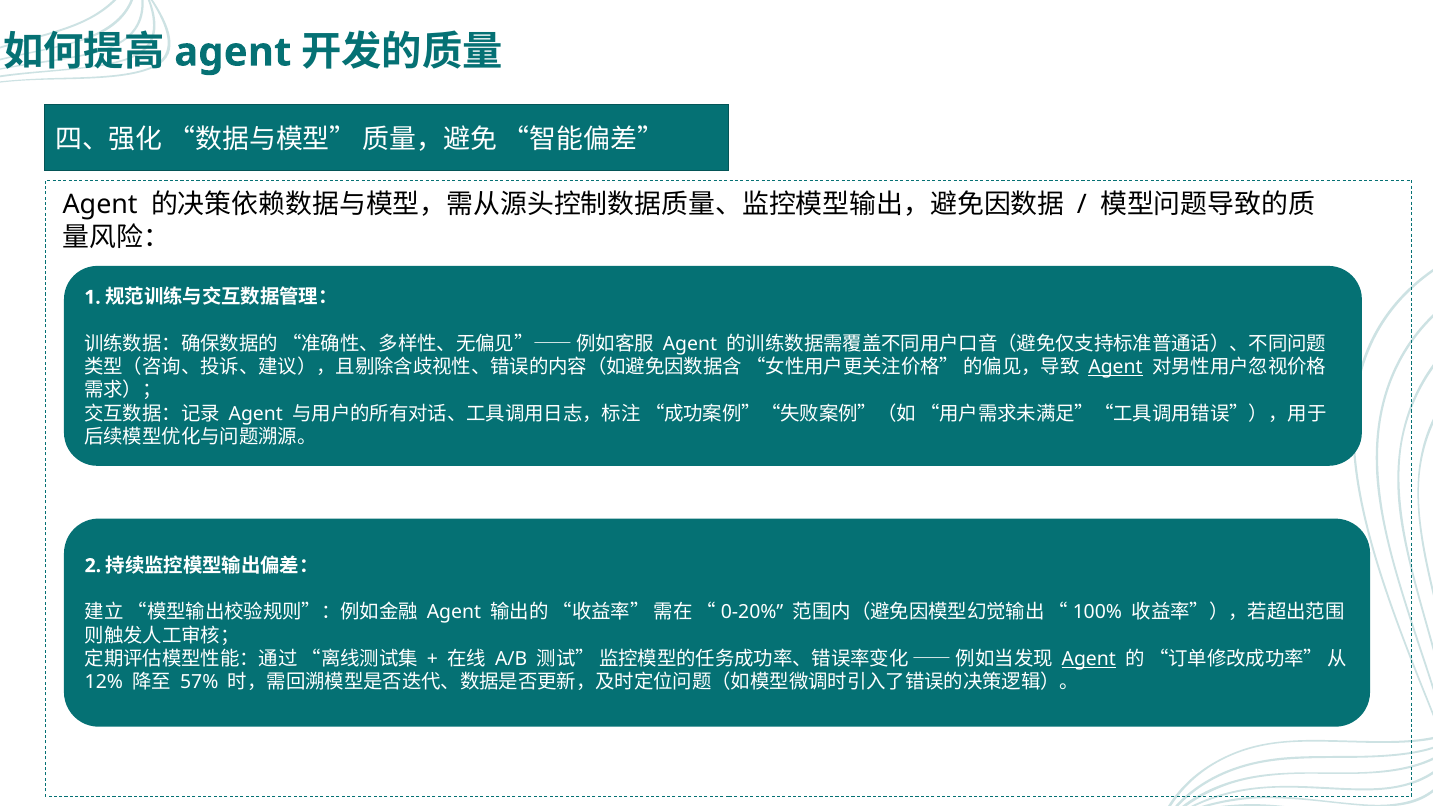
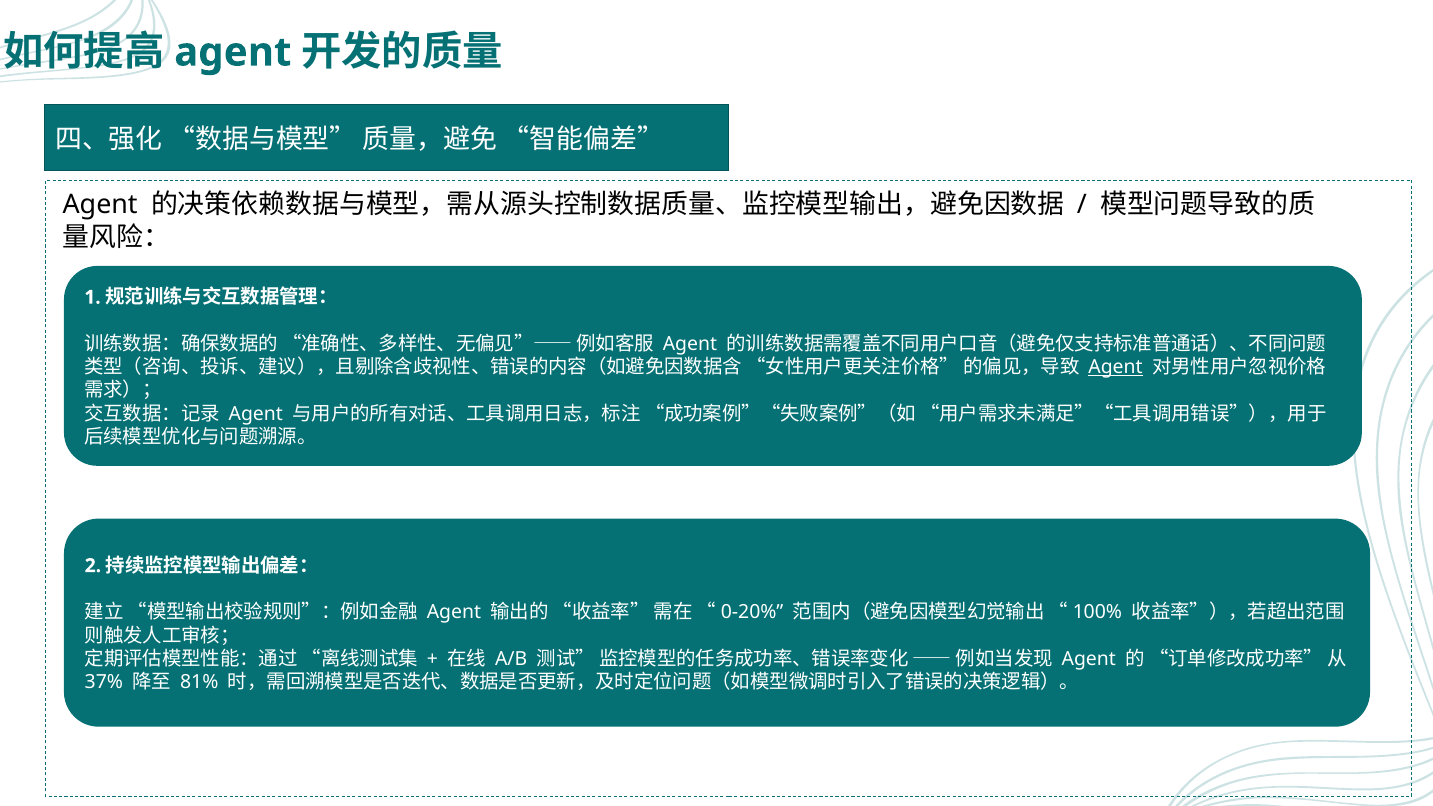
Agent at (1089, 659) underline: present -> none
12%: 12% -> 37%
57%: 57% -> 81%
